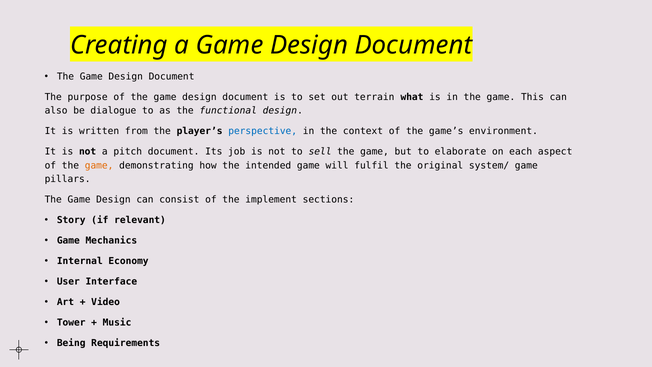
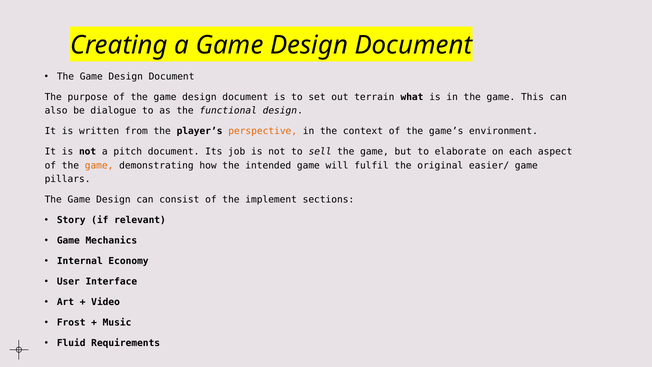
perspective colour: blue -> orange
system/: system/ -> easier/
Tower: Tower -> Frost
Being: Being -> Fluid
